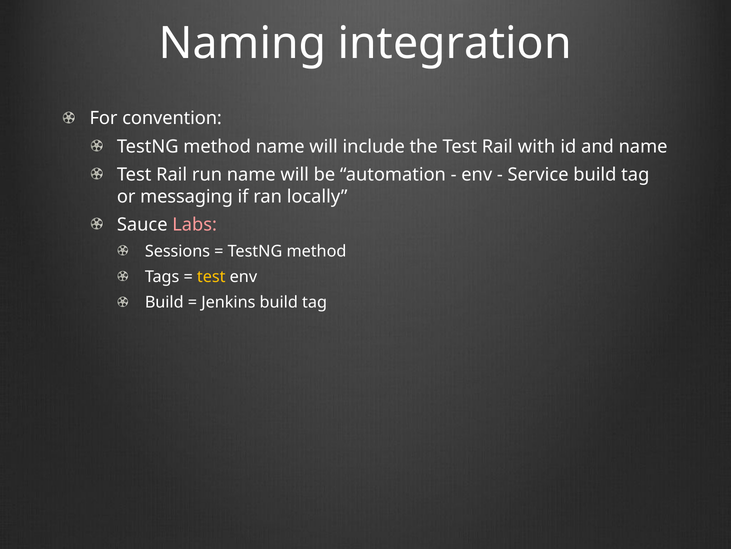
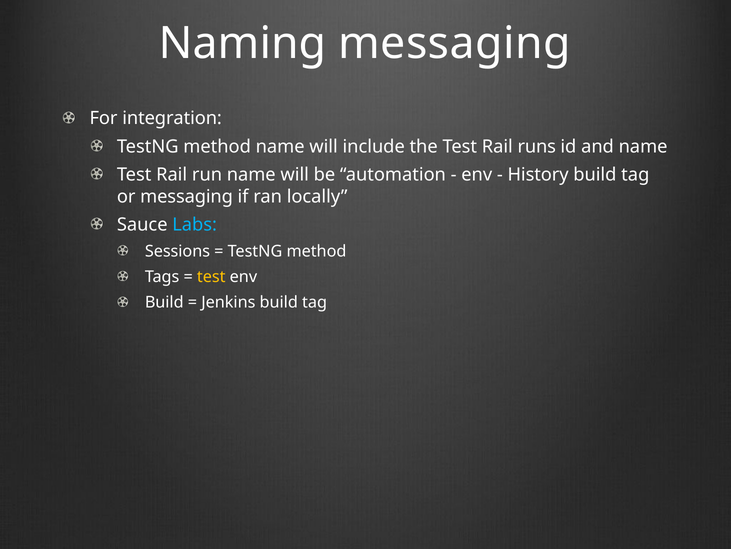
Naming integration: integration -> messaging
convention: convention -> integration
with: with -> runs
Service: Service -> History
Labs colour: pink -> light blue
